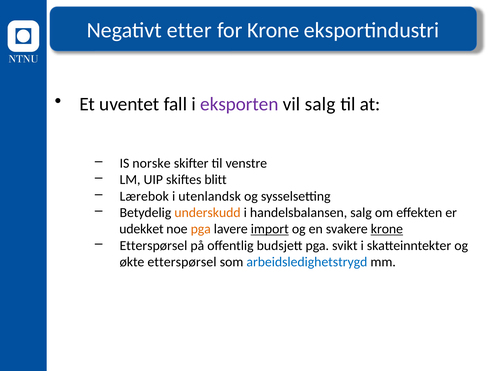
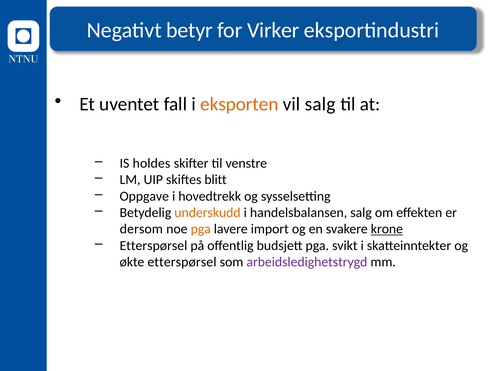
etter: etter -> betyr
for Krone: Krone -> Virker
eksporten colour: purple -> orange
norske: norske -> holdes
Lærebok: Lærebok -> Oppgave
utenlandsk: utenlandsk -> hovedtrekk
udekket: udekket -> dersom
import underline: present -> none
arbeidsledighetstrygd colour: blue -> purple
